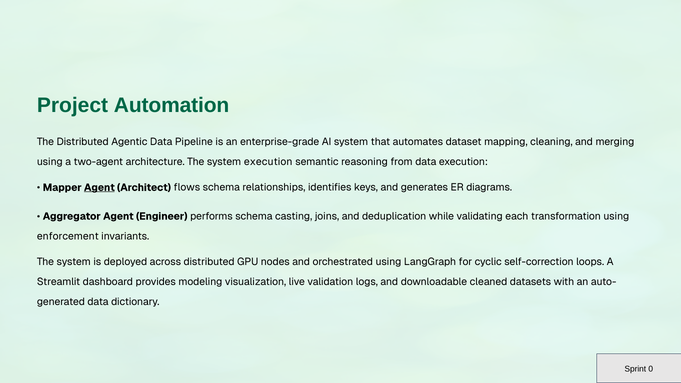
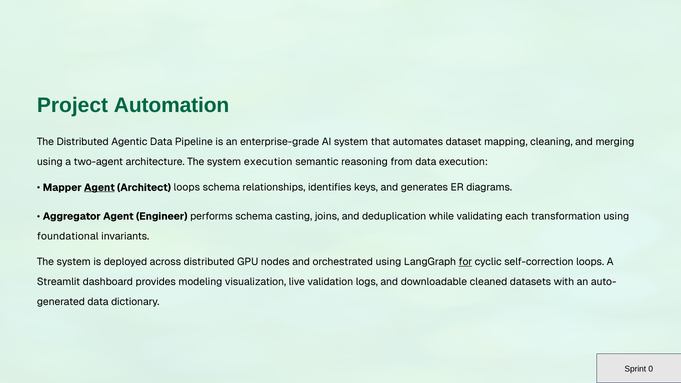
Architect flows: flows -> loops
enforcement: enforcement -> foundational
for underline: none -> present
